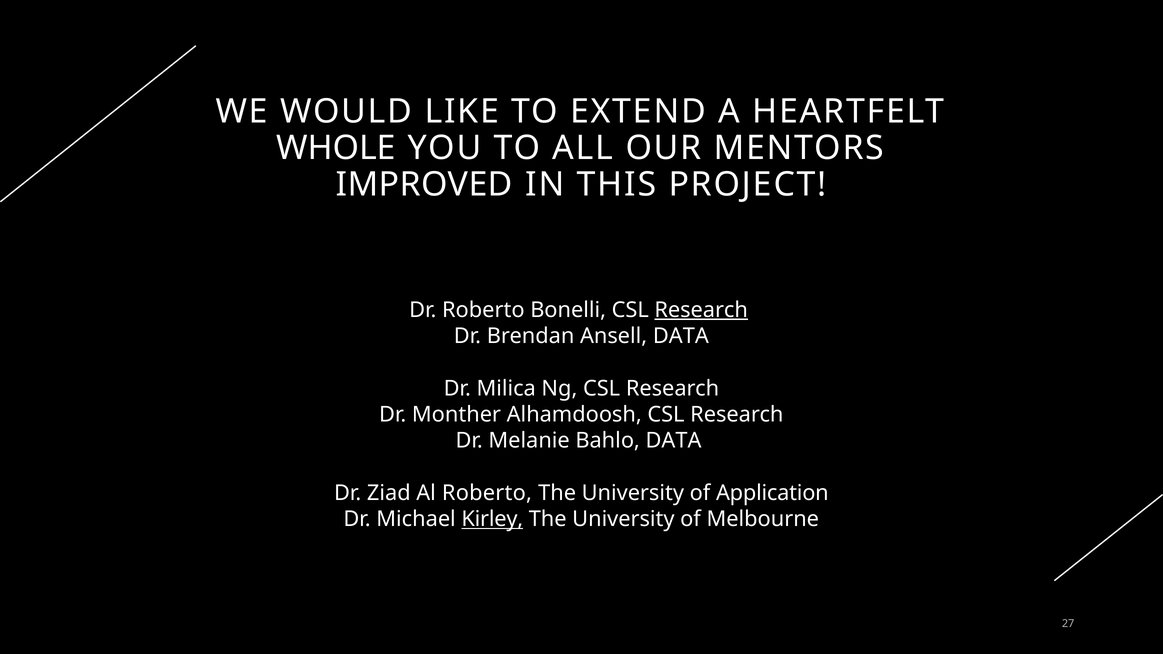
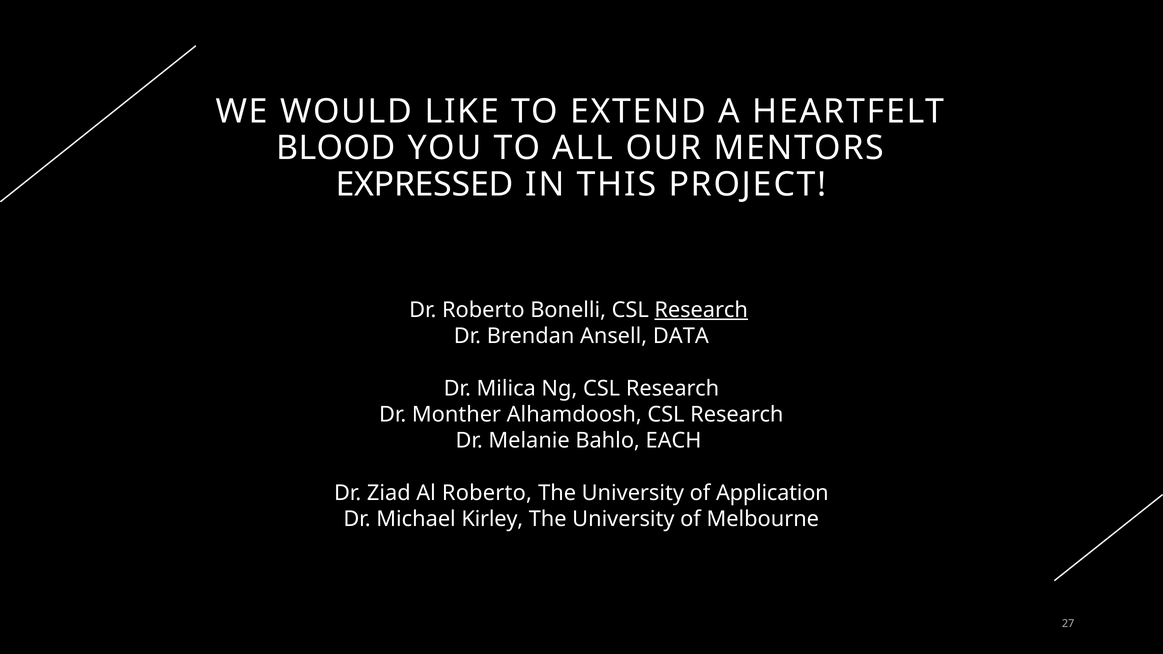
WHOLE: WHOLE -> BLOOD
IMPROVED: IMPROVED -> EXPRESSED
Bahlo DATA: DATA -> EACH
Kirley underline: present -> none
